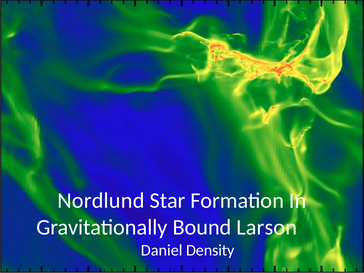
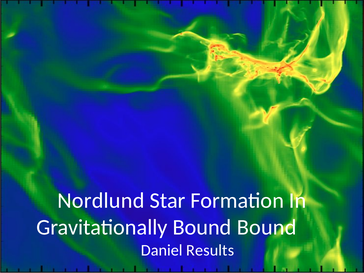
Bound Larson: Larson -> Bound
Density: Density -> Results
